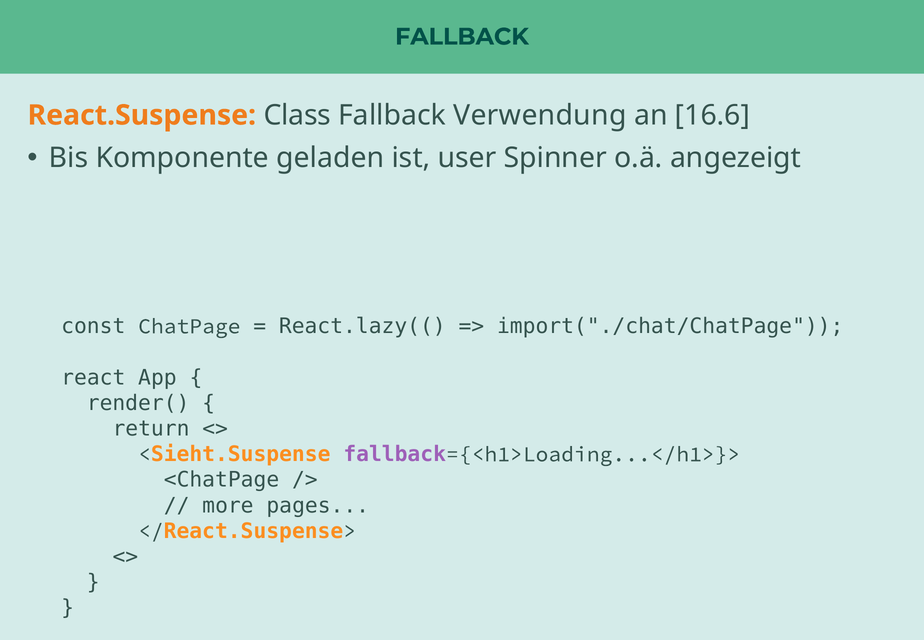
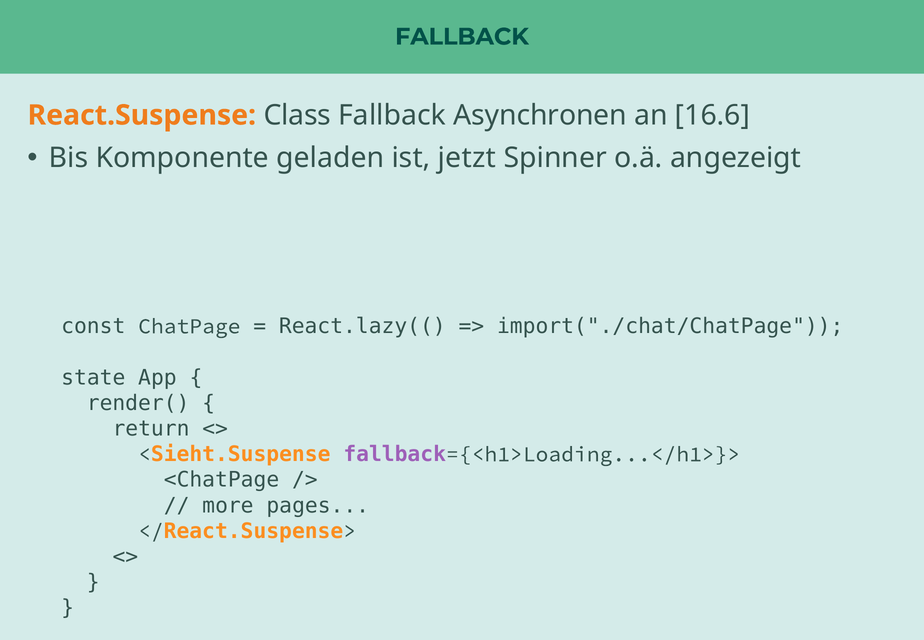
Verwendung: Verwendung -> Asynchronen
user: user -> jetzt
react: react -> state
